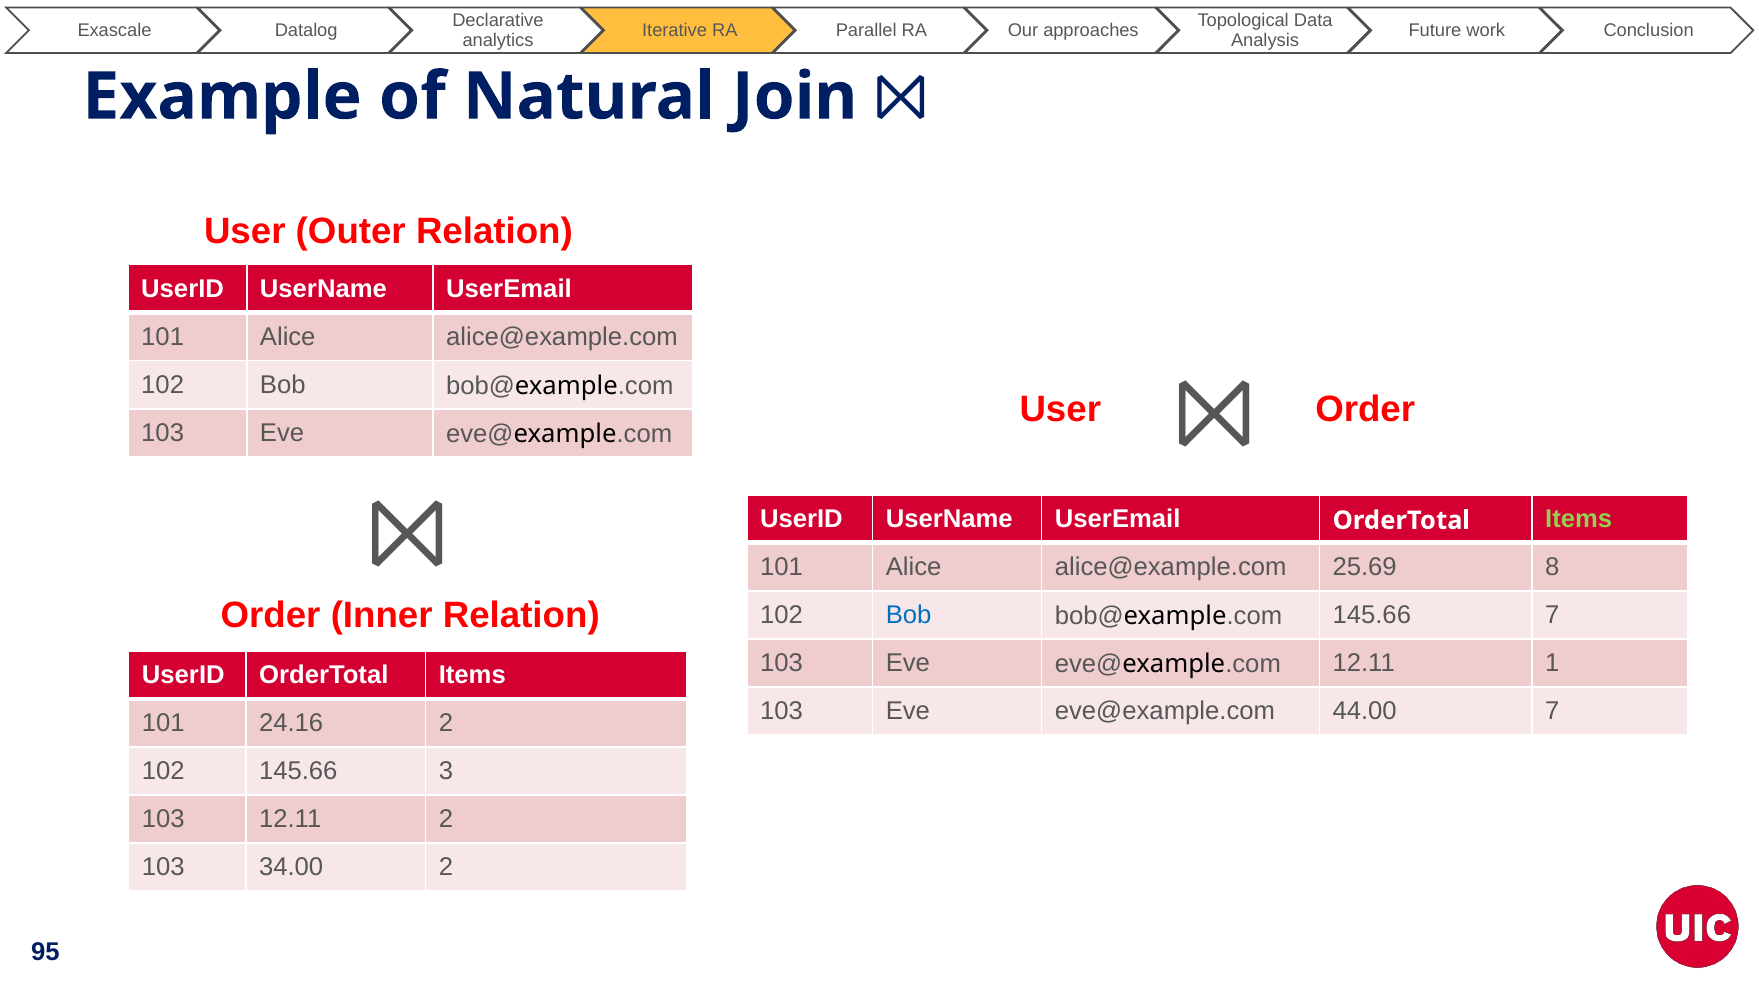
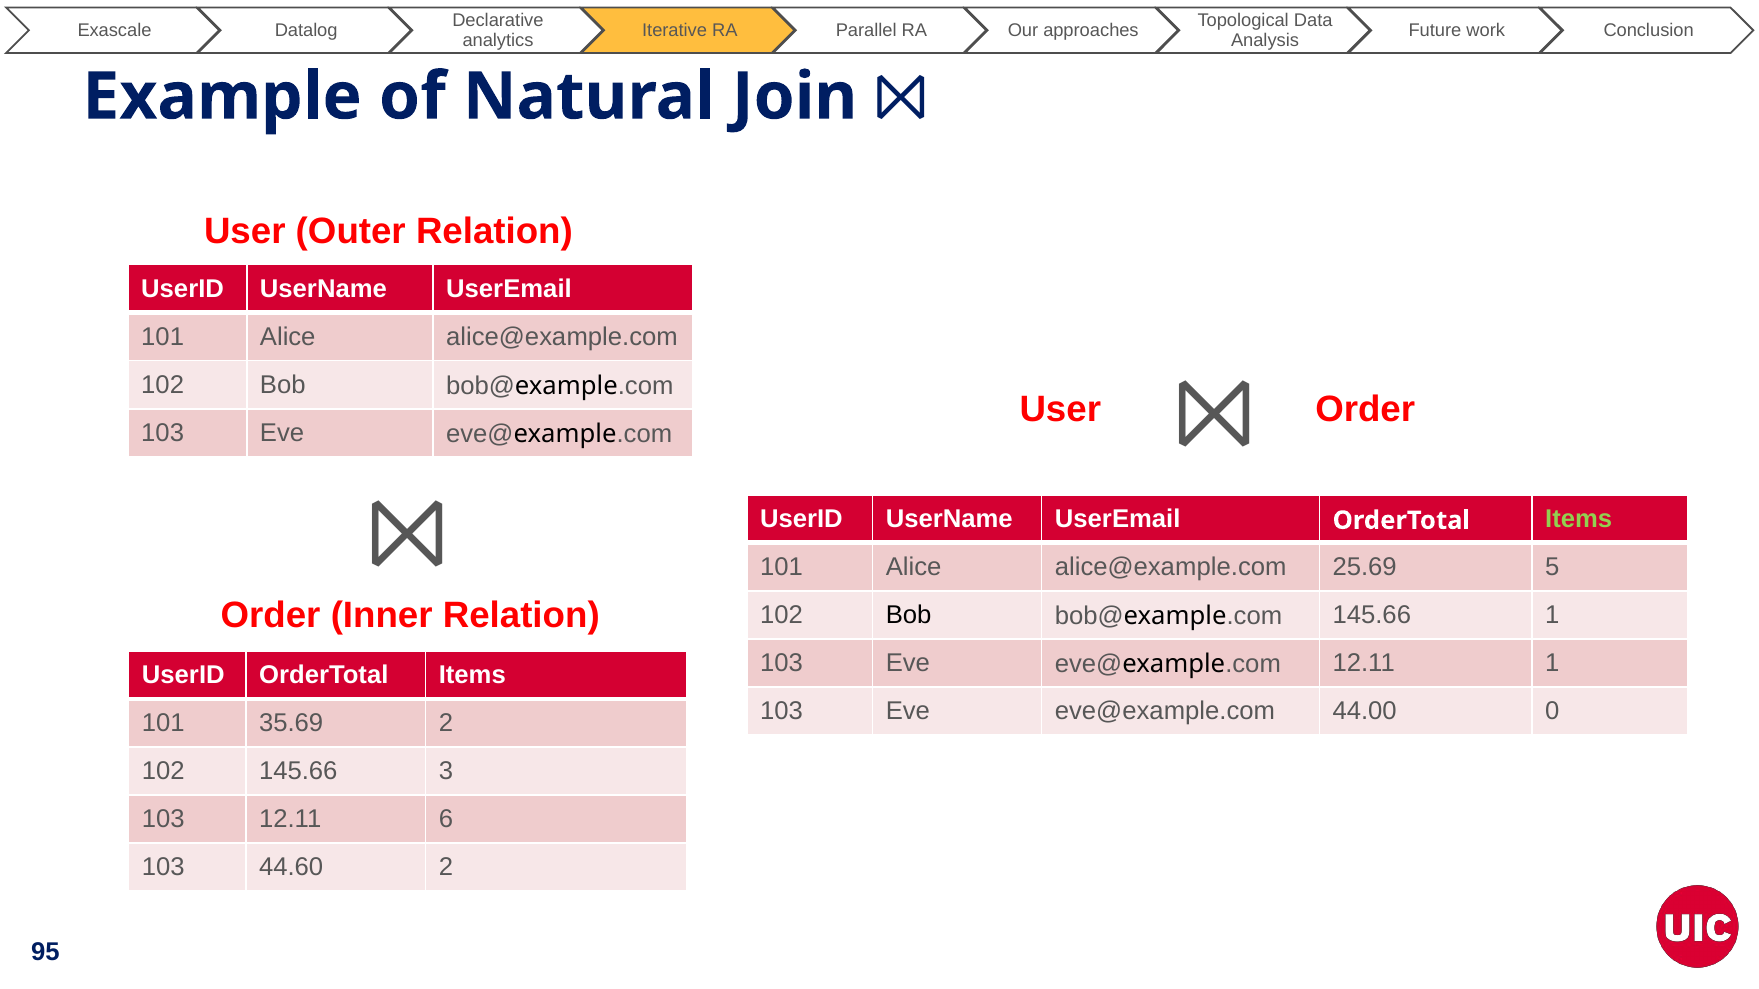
8: 8 -> 5
Bob at (909, 616) colour: blue -> black
145.66 7: 7 -> 1
44.00 7: 7 -> 0
24.16: 24.16 -> 35.69
12.11 2: 2 -> 6
34.00: 34.00 -> 44.60
